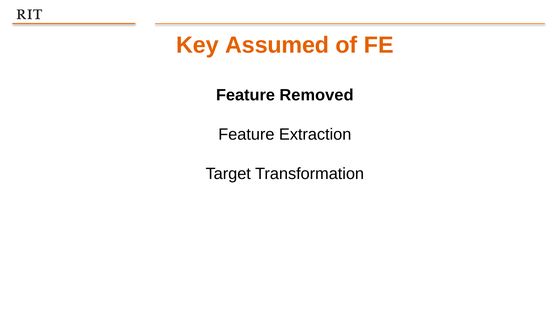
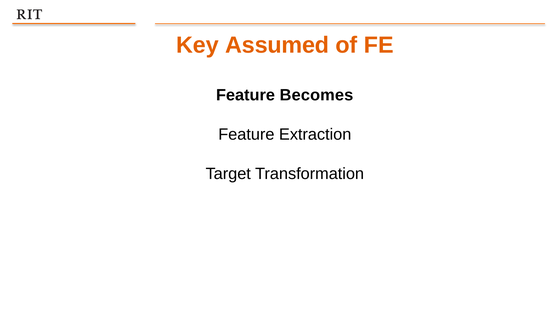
Removed: Removed -> Becomes
